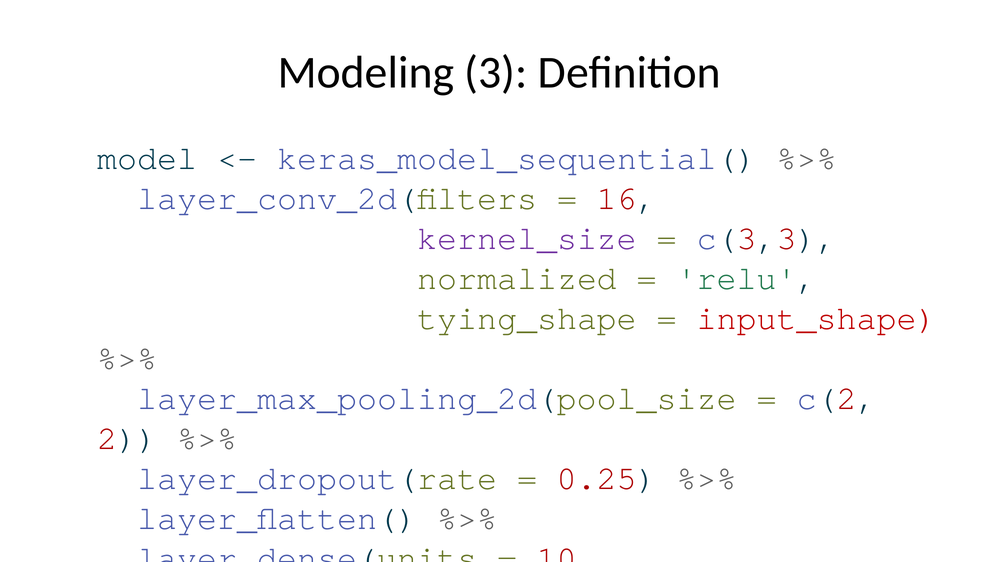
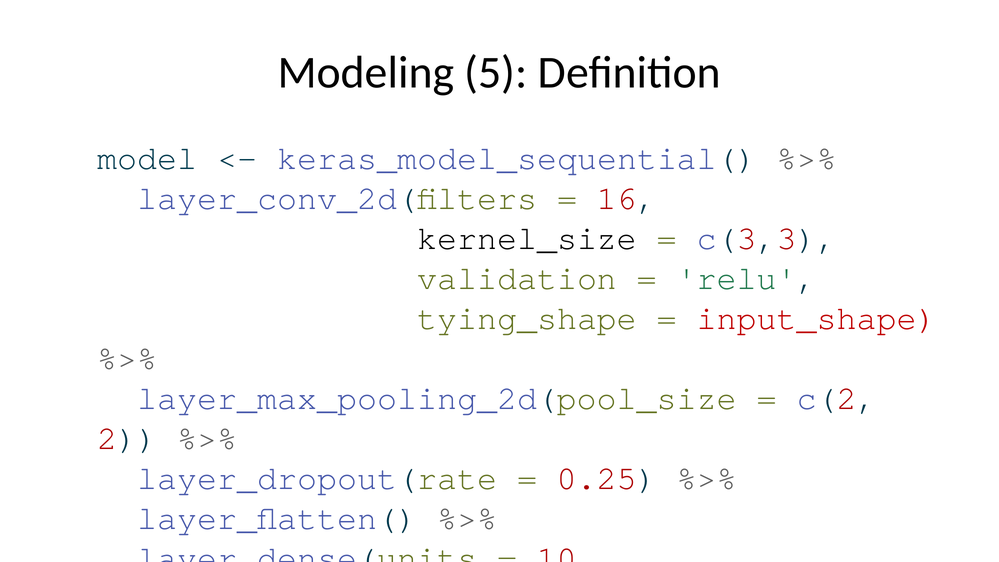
3: 3 -> 5
kernel_size colour: purple -> black
normalized: normalized -> validation
